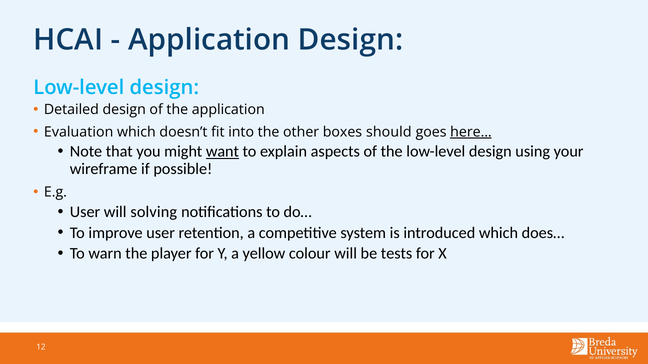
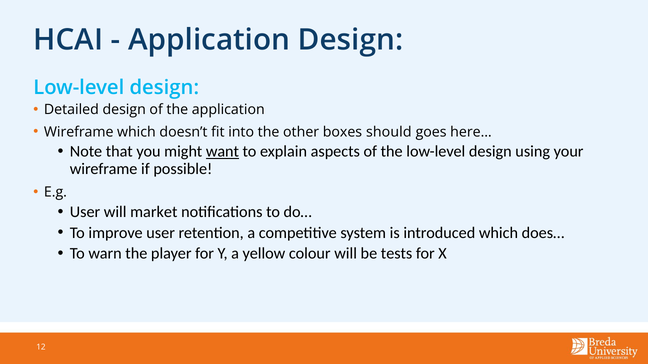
Evaluation at (79, 132): Evaluation -> Wireframe
here… underline: present -> none
solving: solving -> market
